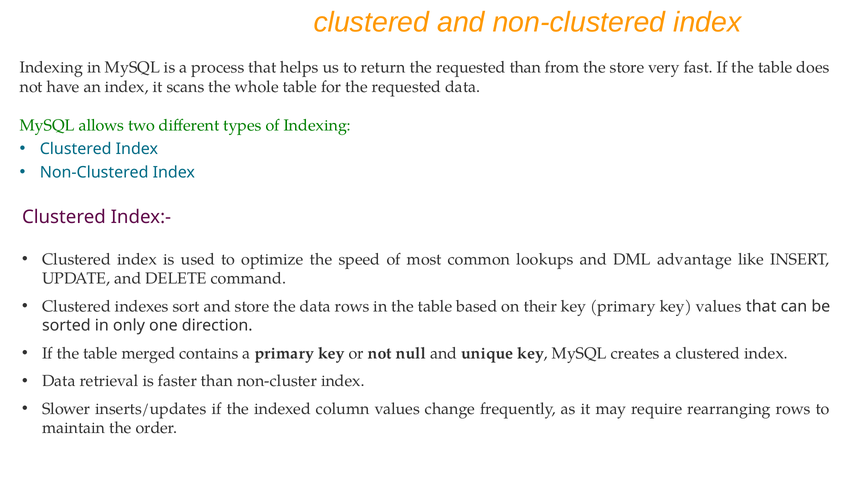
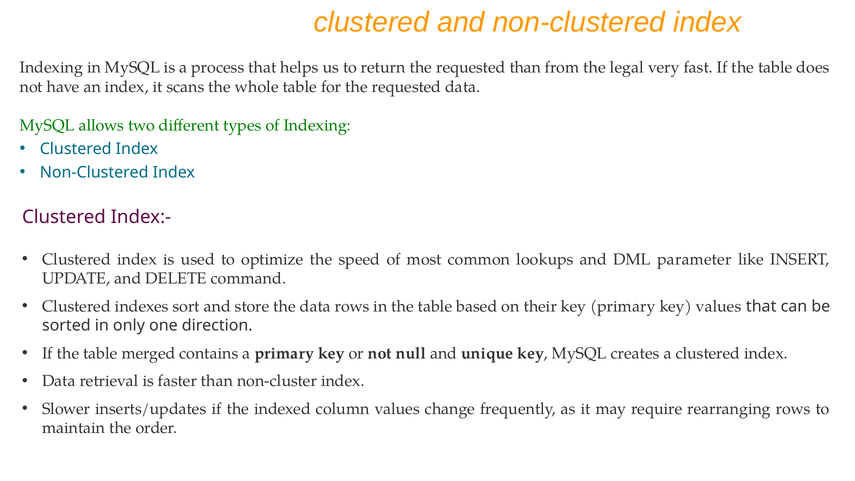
the store: store -> legal
advantage: advantage -> parameter
